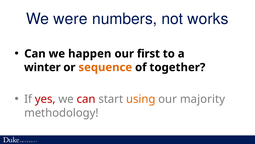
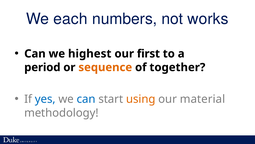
were: were -> each
happen: happen -> highest
winter: winter -> period
yes colour: red -> blue
can at (86, 99) colour: red -> blue
majority: majority -> material
